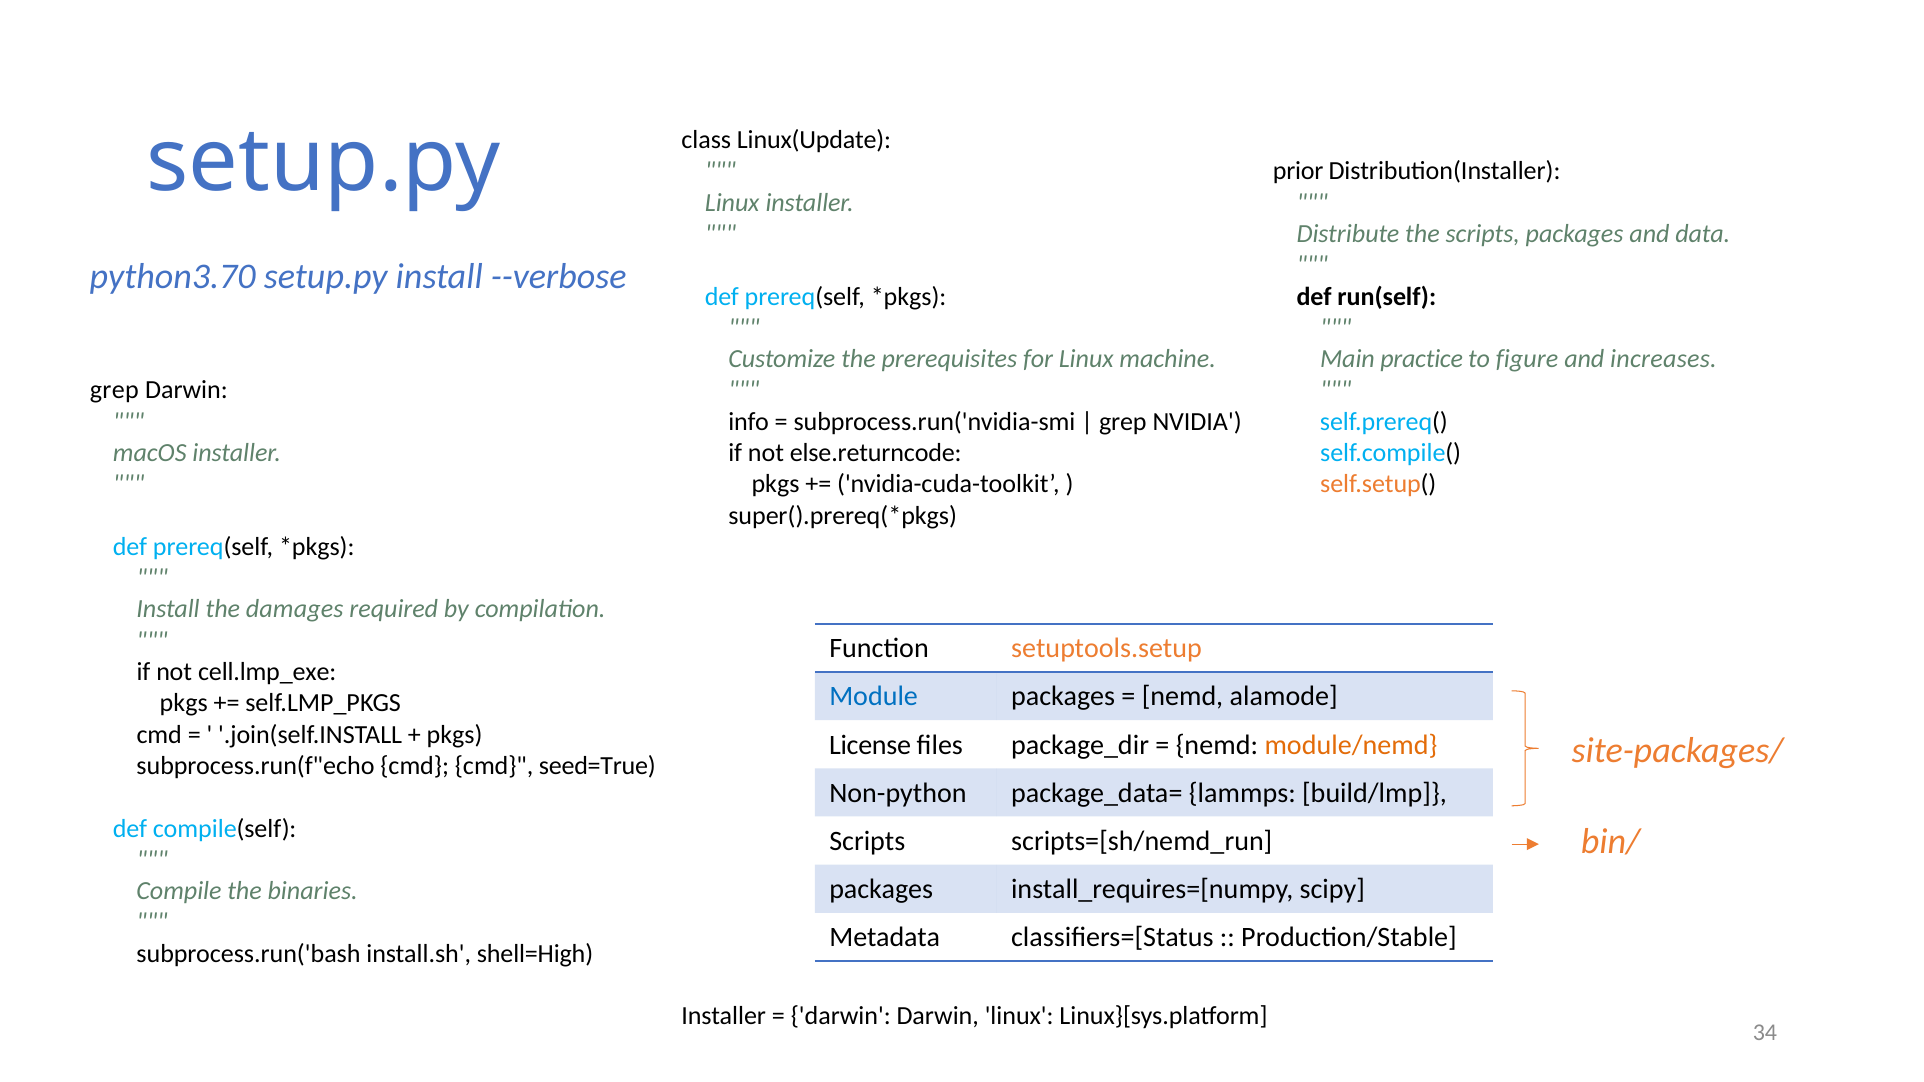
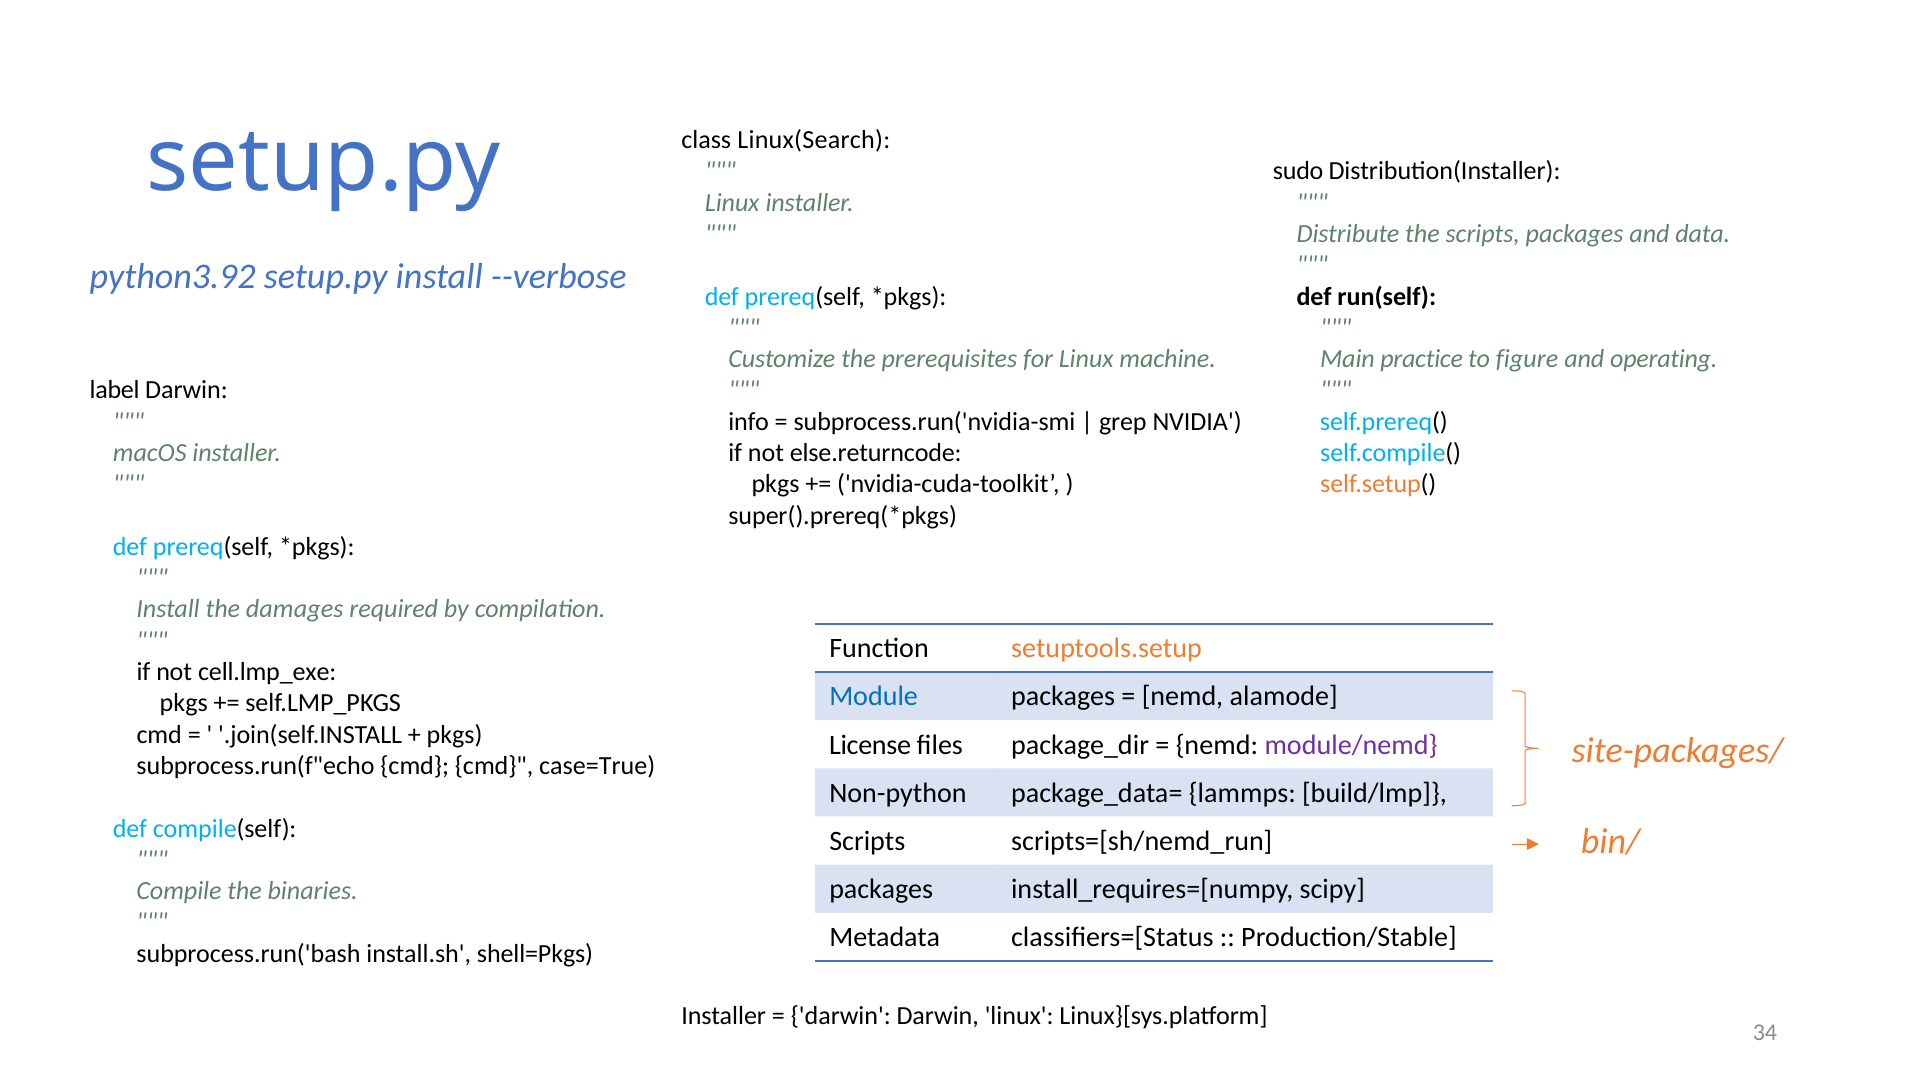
Linux(Update: Linux(Update -> Linux(Search
prior: prior -> sudo
python3.70: python3.70 -> python3.92
increases: increases -> operating
grep at (114, 390): grep -> label
module/nemd colour: orange -> purple
seed=True: seed=True -> case=True
shell=High: shell=High -> shell=Pkgs
